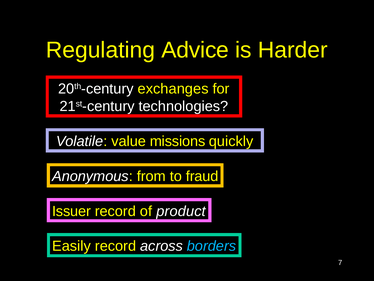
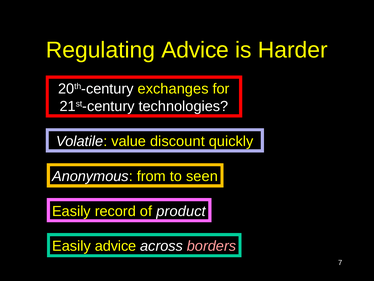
missions: missions -> discount
fraud: fraud -> seen
Issuer at (71, 211): Issuer -> Easily
Easily record: record -> advice
borders colour: light blue -> pink
